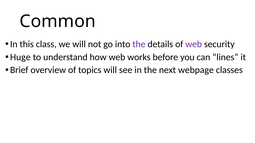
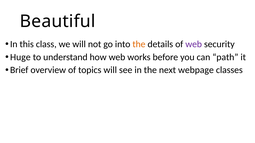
Common: Common -> Beautiful
the at (139, 44) colour: purple -> orange
lines: lines -> path
